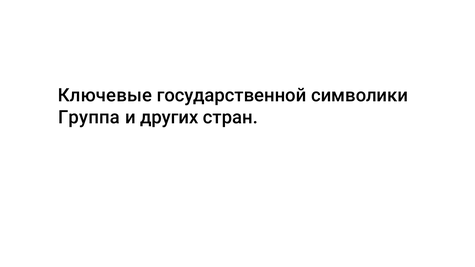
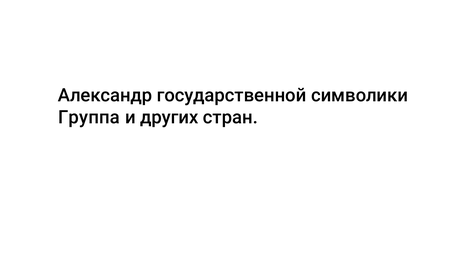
Ключевые: Ключевые -> Александр
